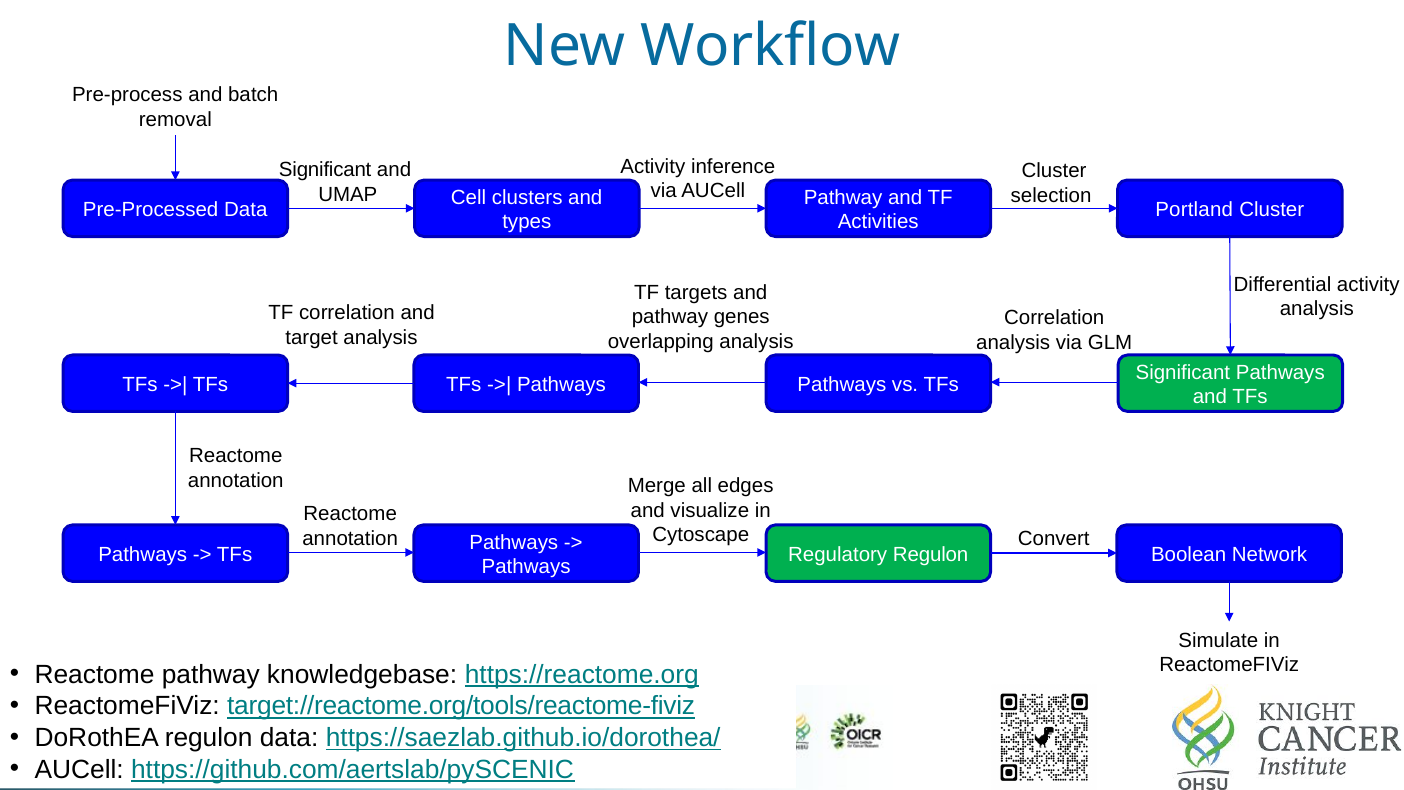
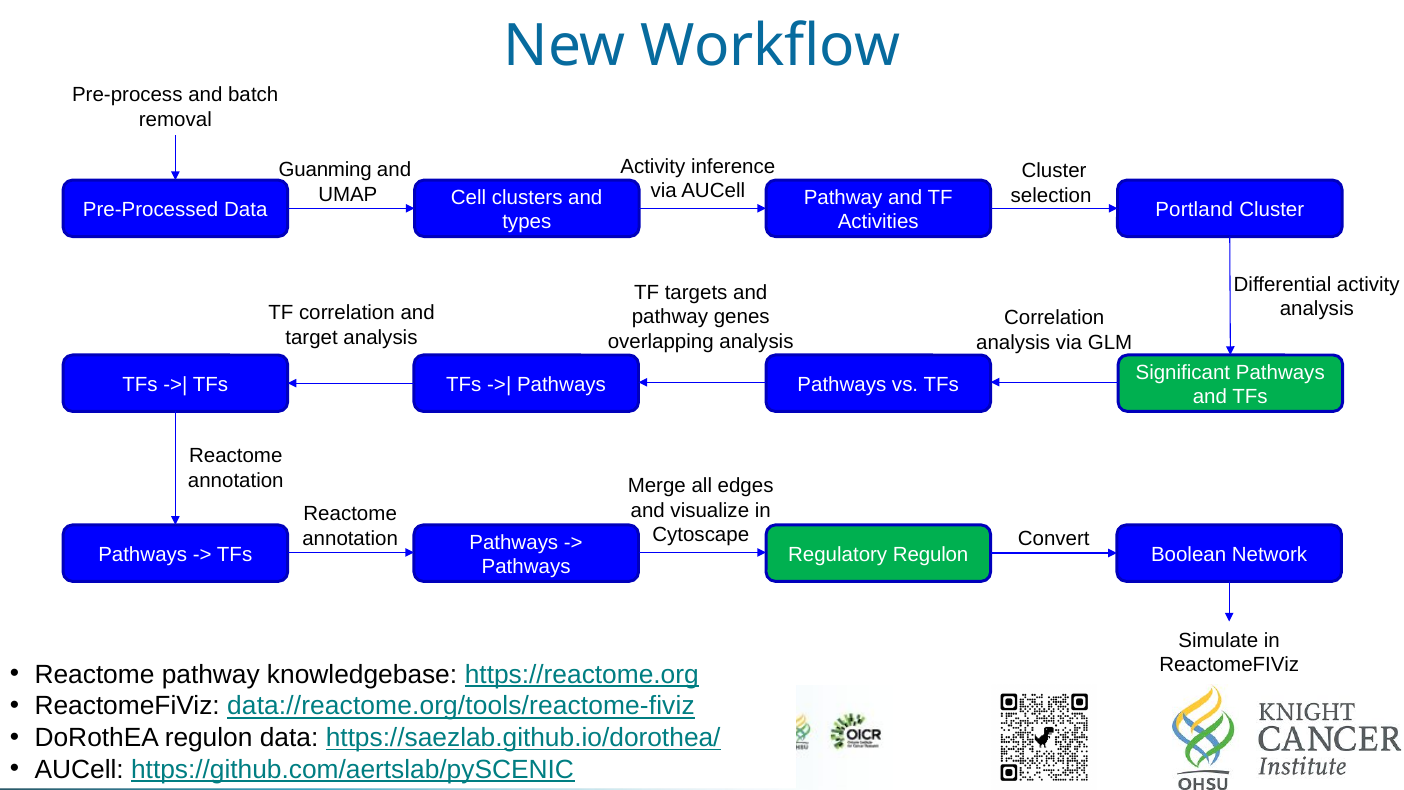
Significant at (325, 170): Significant -> Guanming
target://reactome.org/tools/reactome-fiviz: target://reactome.org/tools/reactome-fiviz -> data://reactome.org/tools/reactome-fiviz
